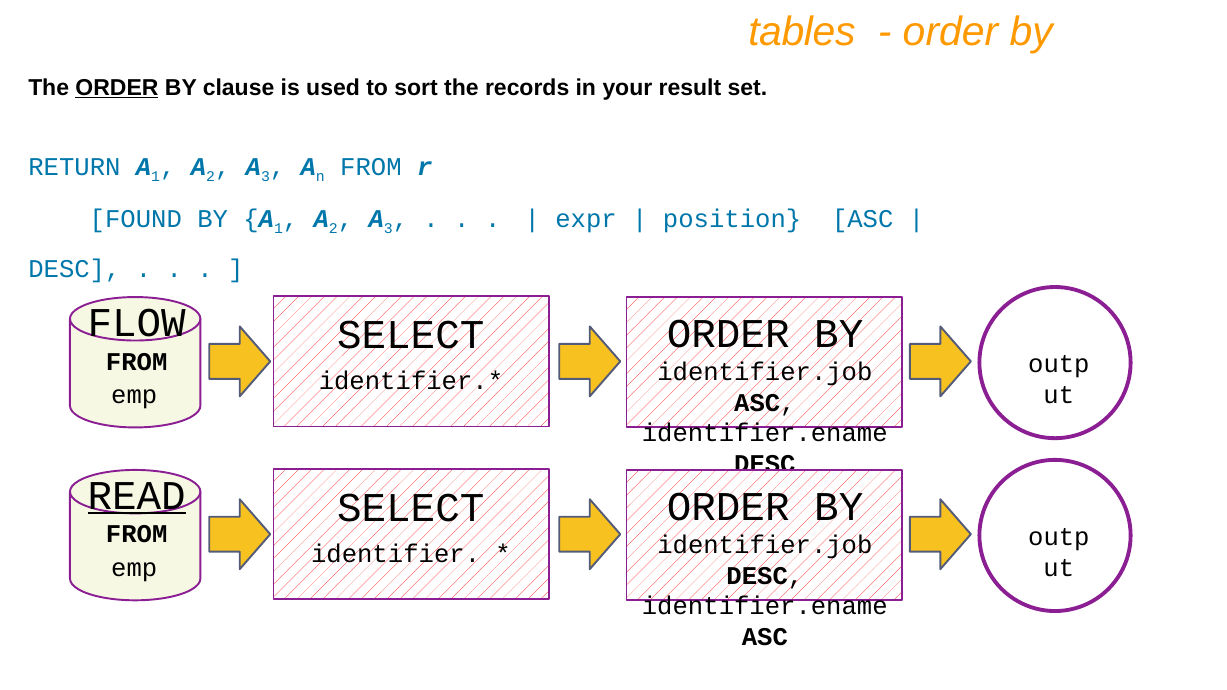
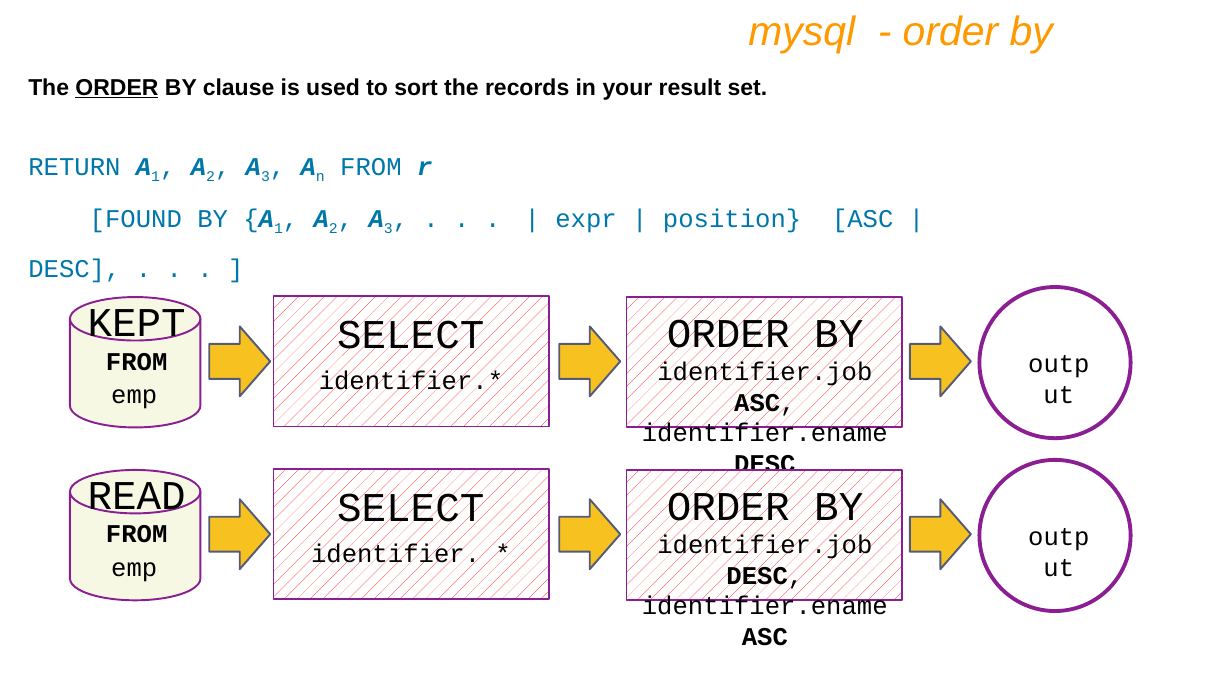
tables: tables -> mysql
FLOW: FLOW -> KEPT
READ underline: present -> none
